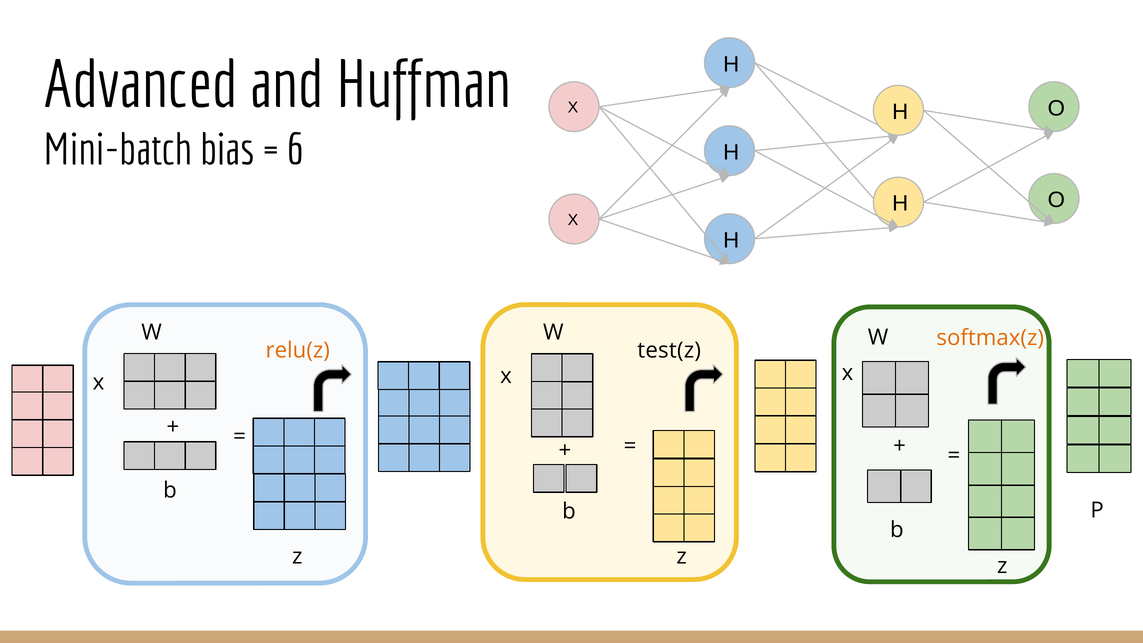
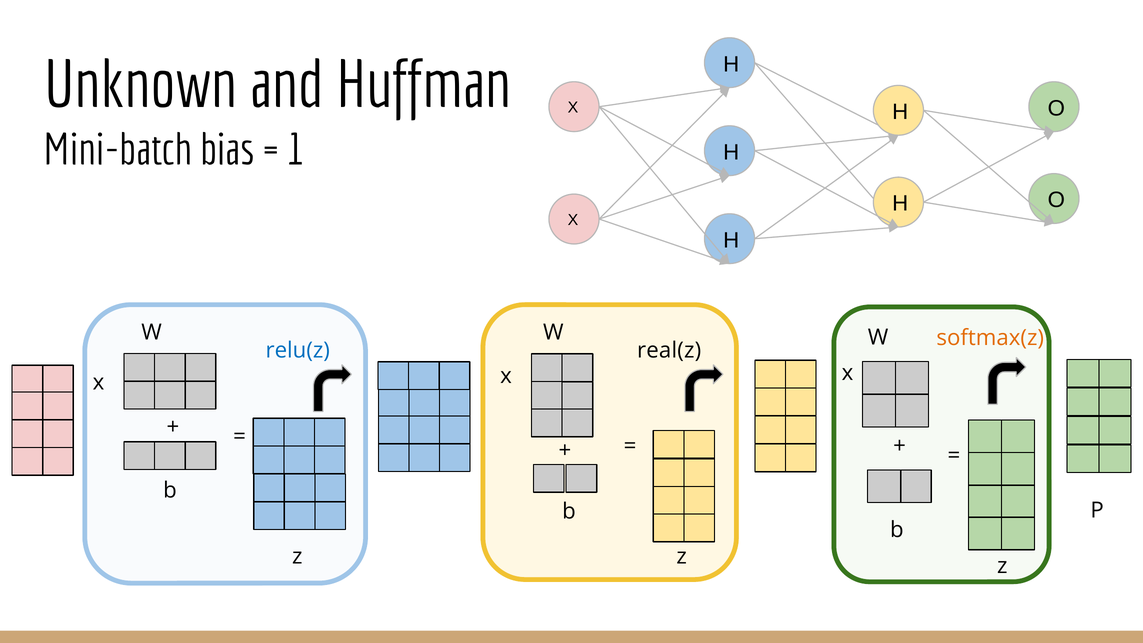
Advanced: Advanced -> Unknown
6: 6 -> 1
relu(z colour: orange -> blue
test(z: test(z -> real(z
